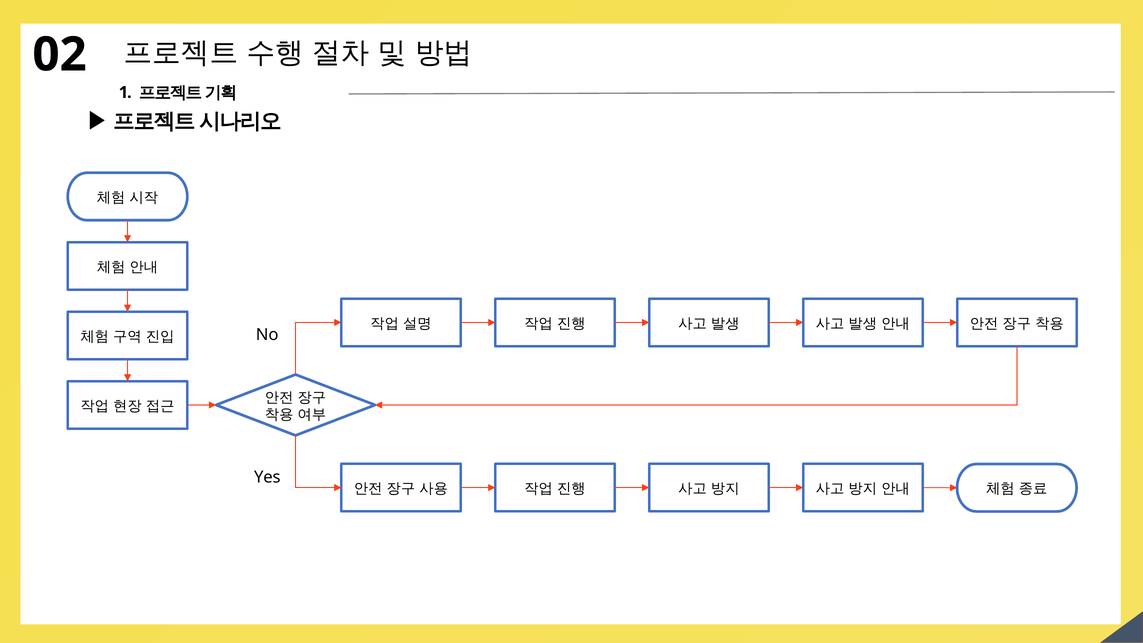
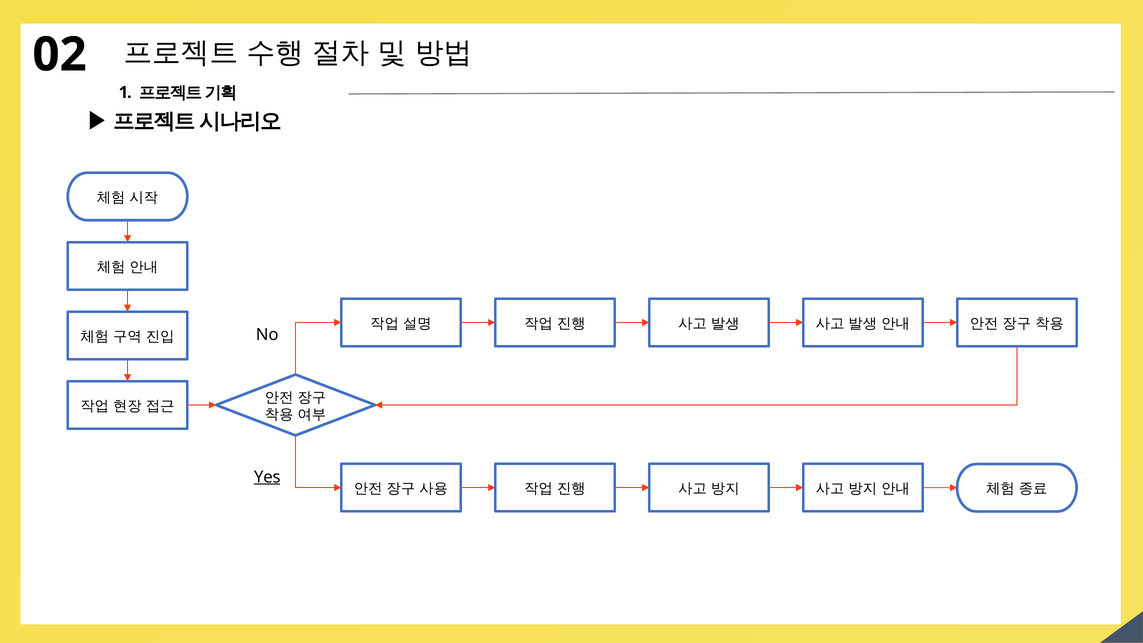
Yes underline: none -> present
